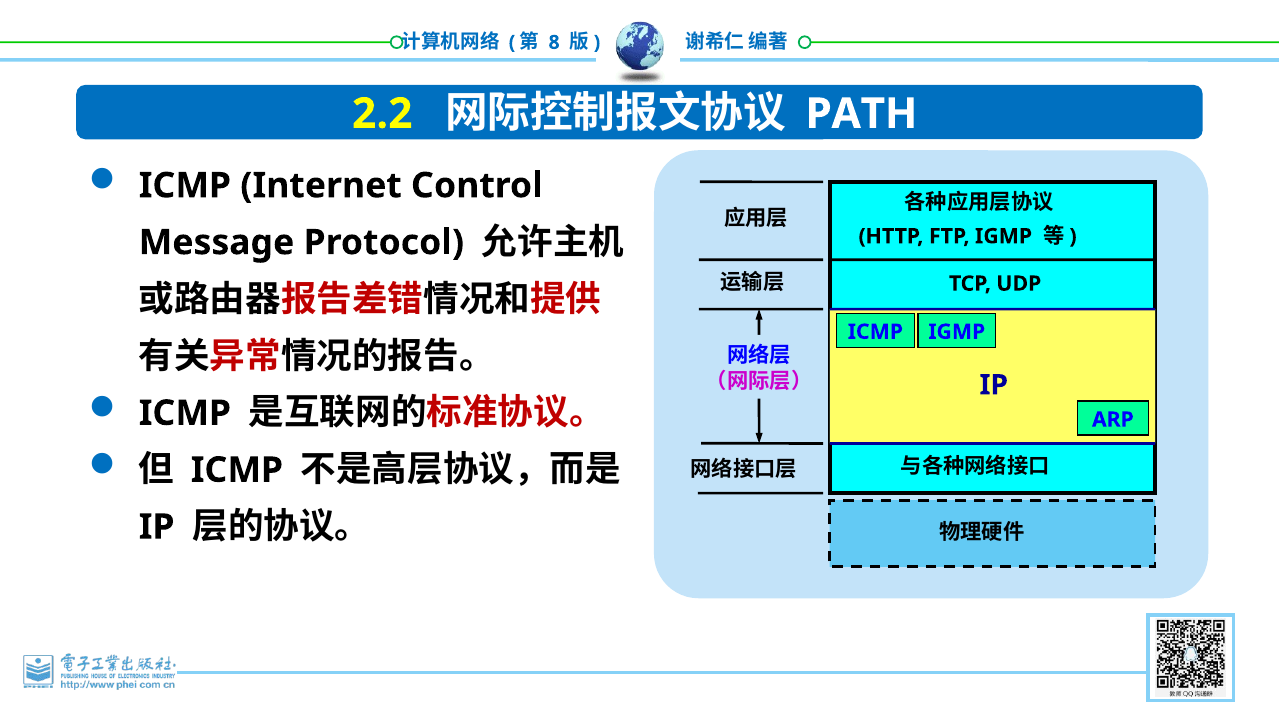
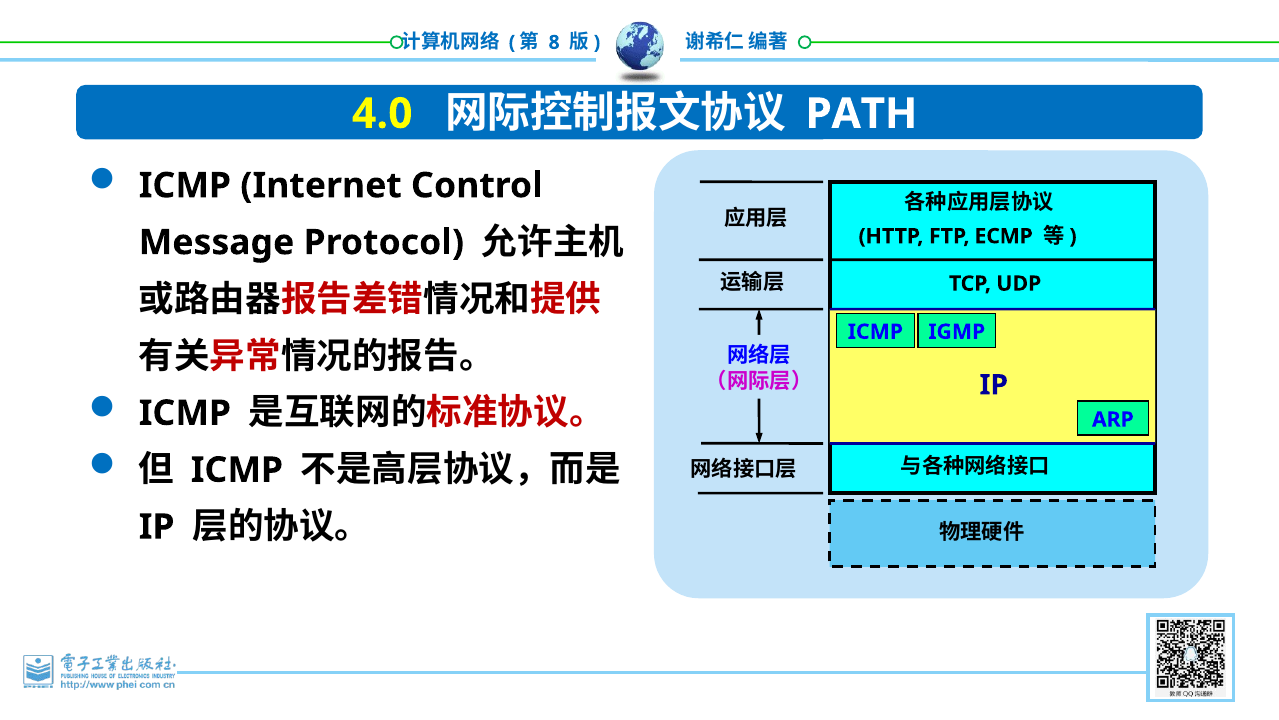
2.2: 2.2 -> 4.0
FTP IGMP: IGMP -> ECMP
